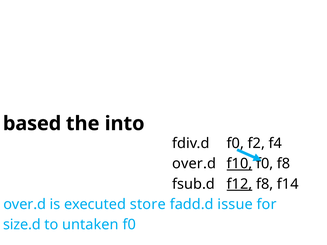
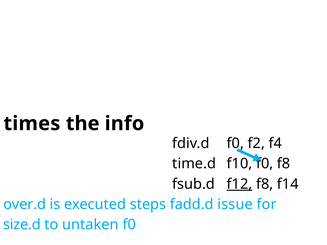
based: based -> times
into: into -> info
over.d at (194, 164): over.d -> time.d
f10 underline: present -> none
store: store -> steps
